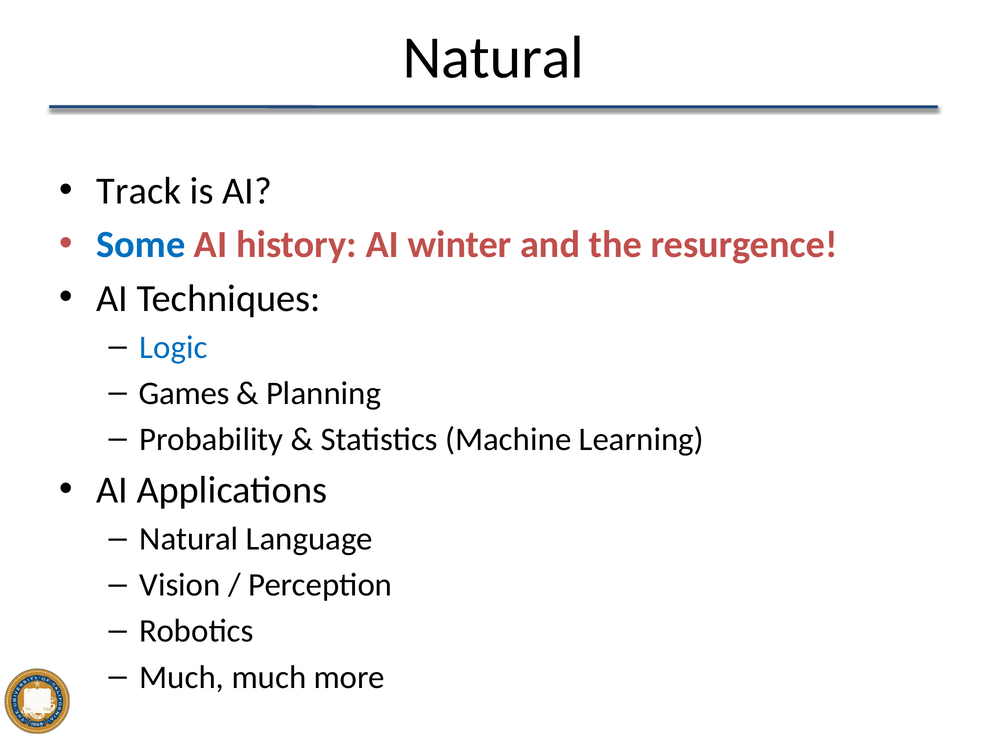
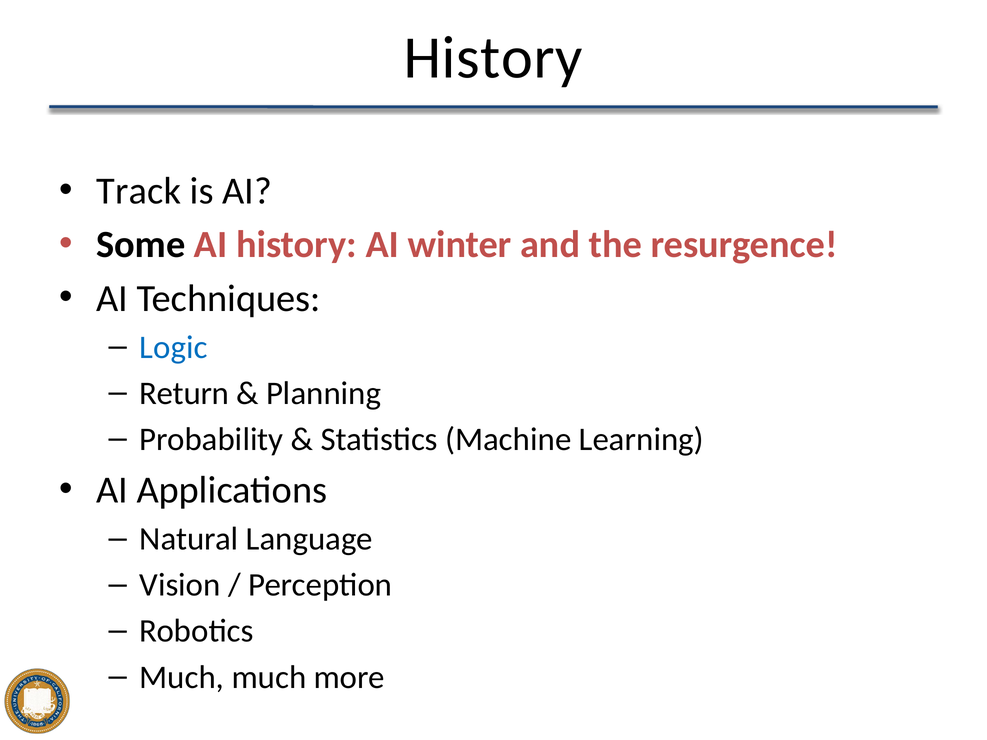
Natural at (494, 58): Natural -> History
Some colour: blue -> black
Games: Games -> Return
